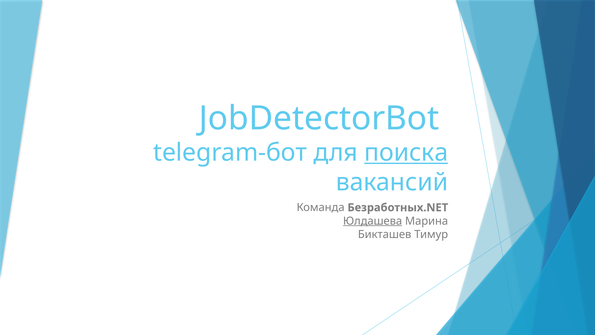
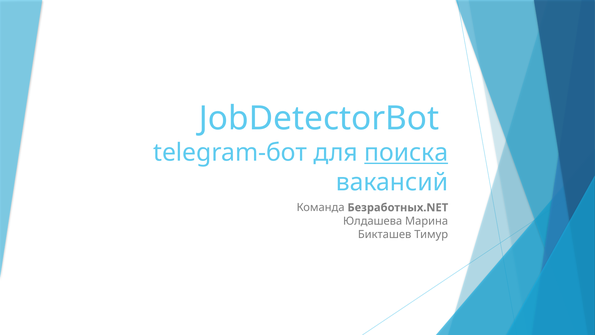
Юлдашева underline: present -> none
